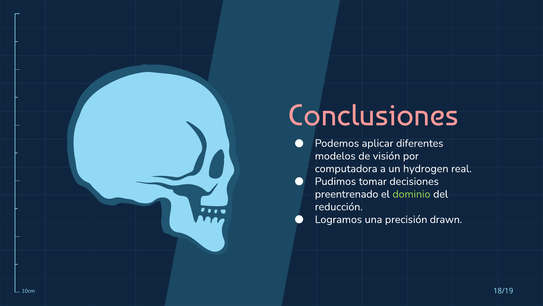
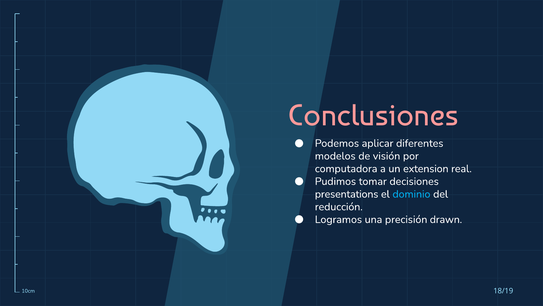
hydrogen: hydrogen -> extension
preentrenado: preentrenado -> presentations
dominio colour: light green -> light blue
